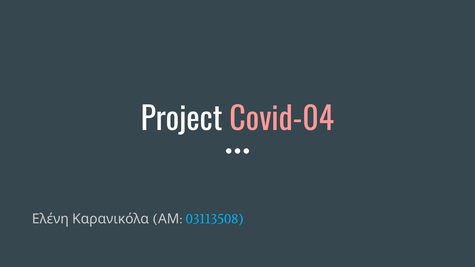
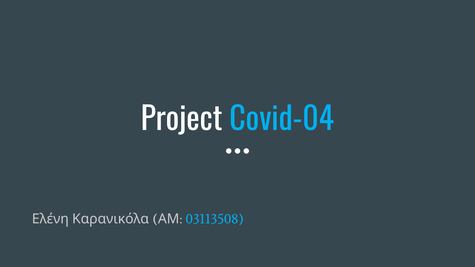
Covid-04 colour: pink -> light blue
